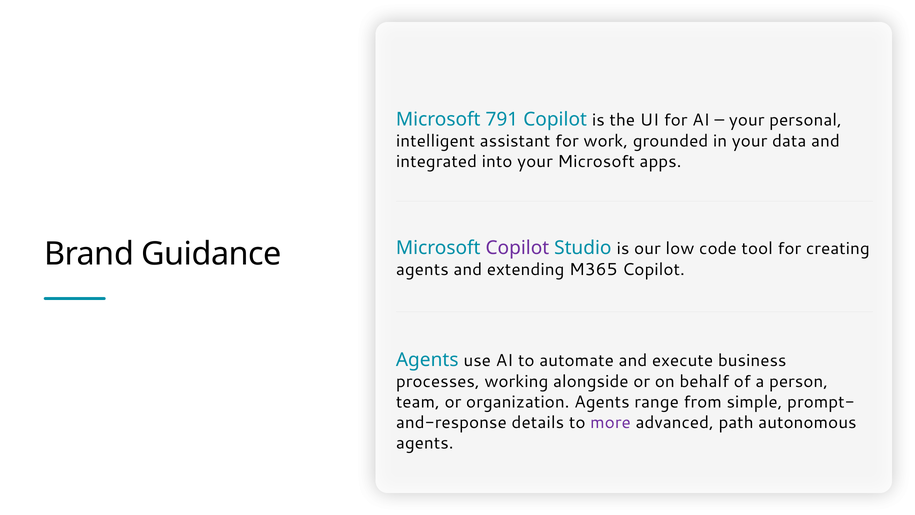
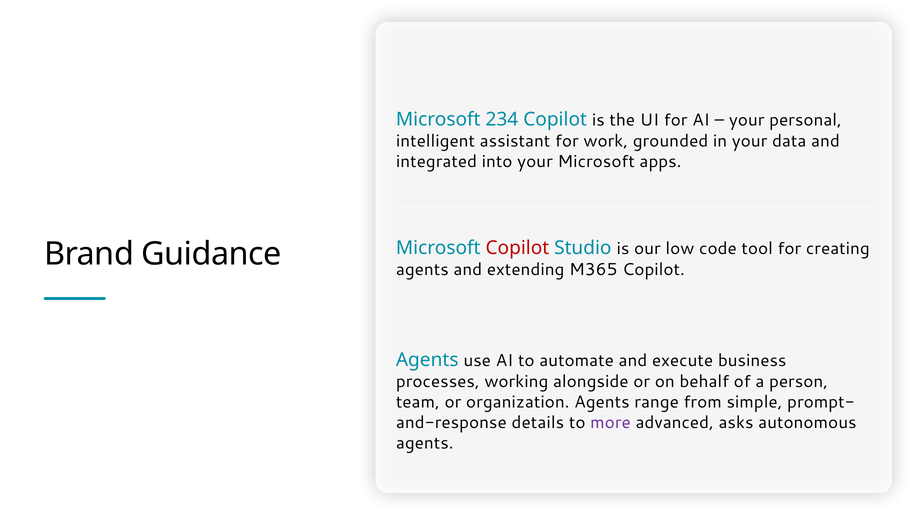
791: 791 -> 234
Copilot at (517, 248) colour: purple -> red
path: path -> asks
